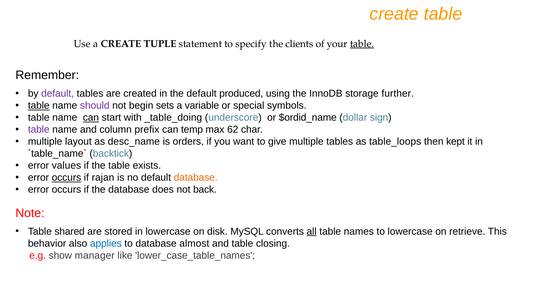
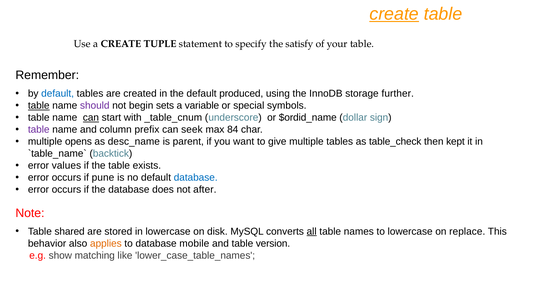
create at (394, 14) underline: none -> present
clients: clients -> satisfy
table at (362, 44) underline: present -> none
default at (58, 94) colour: purple -> blue
_table_doing: _table_doing -> _table_cnum
temp: temp -> seek
62: 62 -> 84
layout: layout -> opens
orders: orders -> parent
table_loops: table_loops -> table_check
occurs at (66, 177) underline: present -> none
rajan: rajan -> pune
database at (196, 177) colour: orange -> blue
back: back -> after
retrieve: retrieve -> replace
applies colour: blue -> orange
almost: almost -> mobile
closing: closing -> version
manager: manager -> matching
